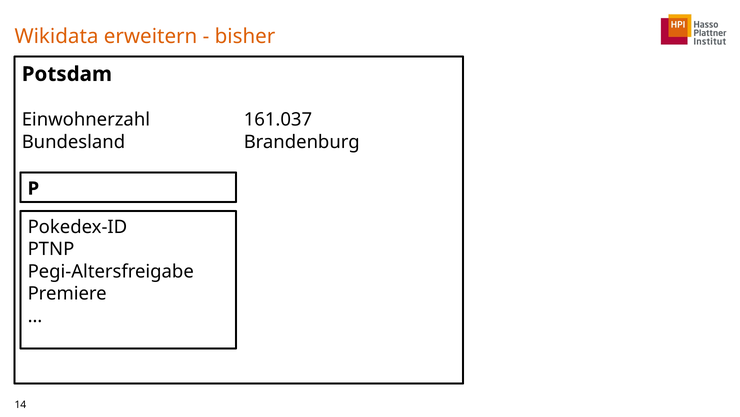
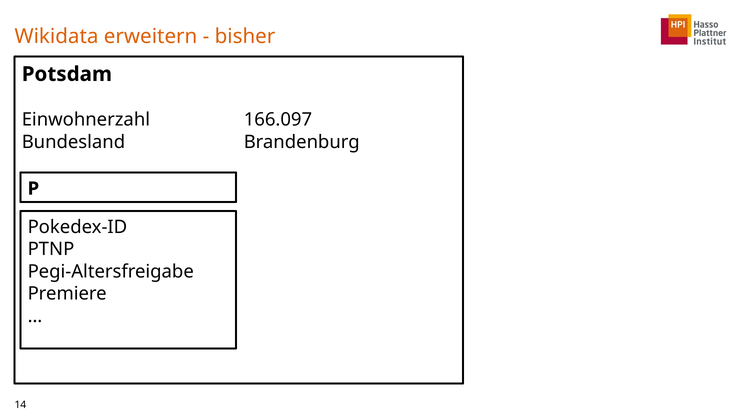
161.037: 161.037 -> 166.097
